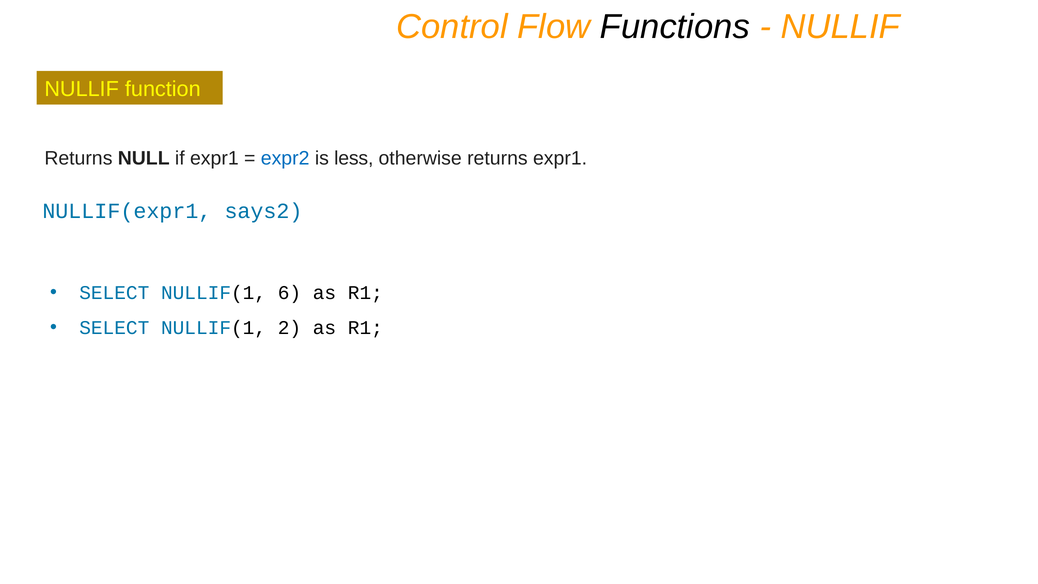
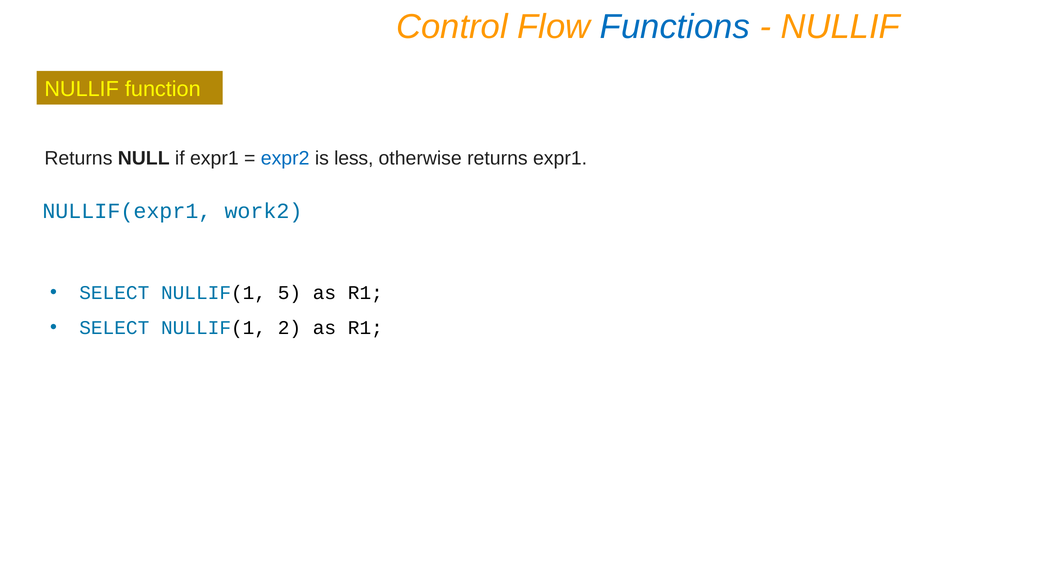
Functions colour: black -> blue
says2: says2 -> work2
6: 6 -> 5
